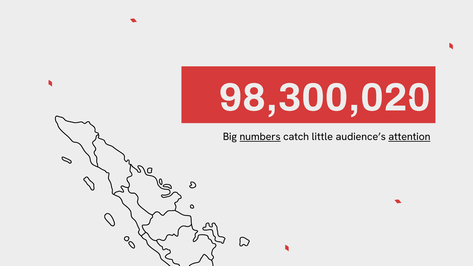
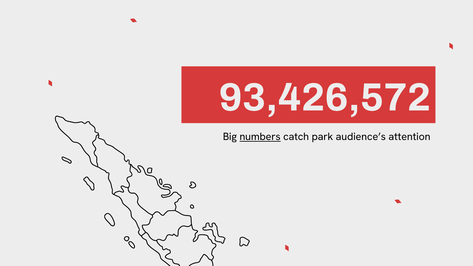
98,300,020: 98,300,020 -> 93,426,572
little: little -> park
attention underline: present -> none
